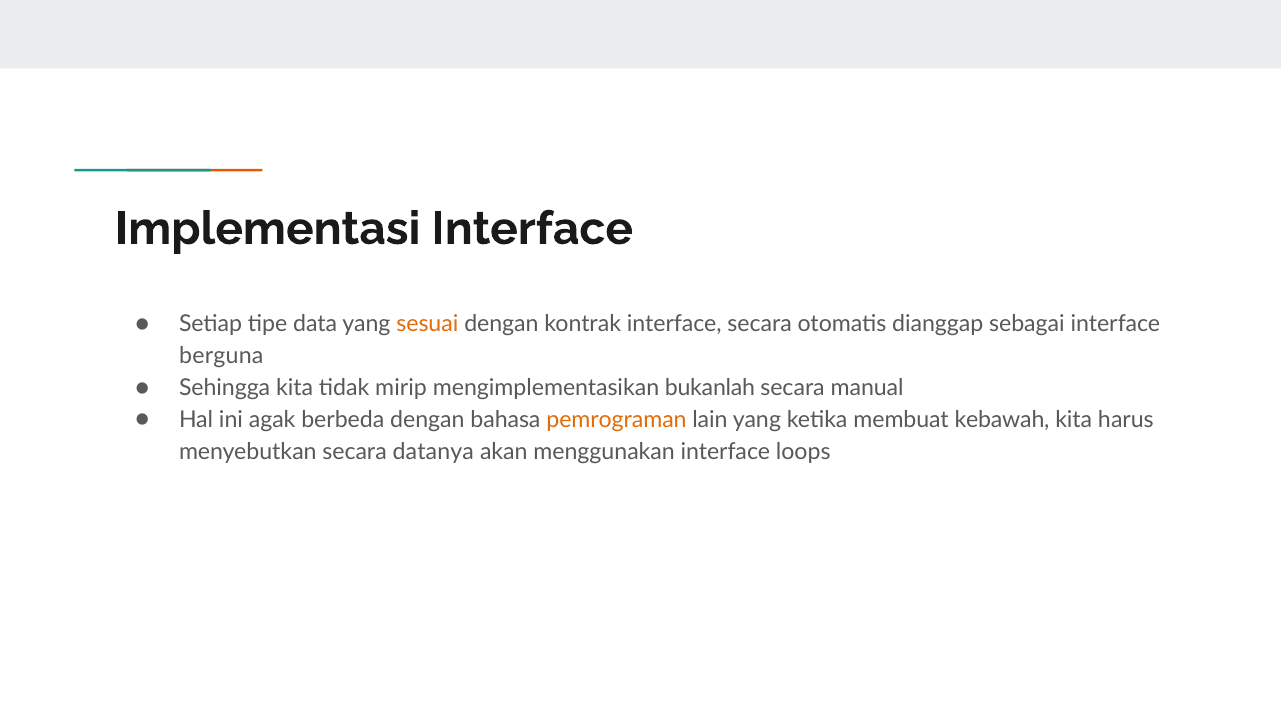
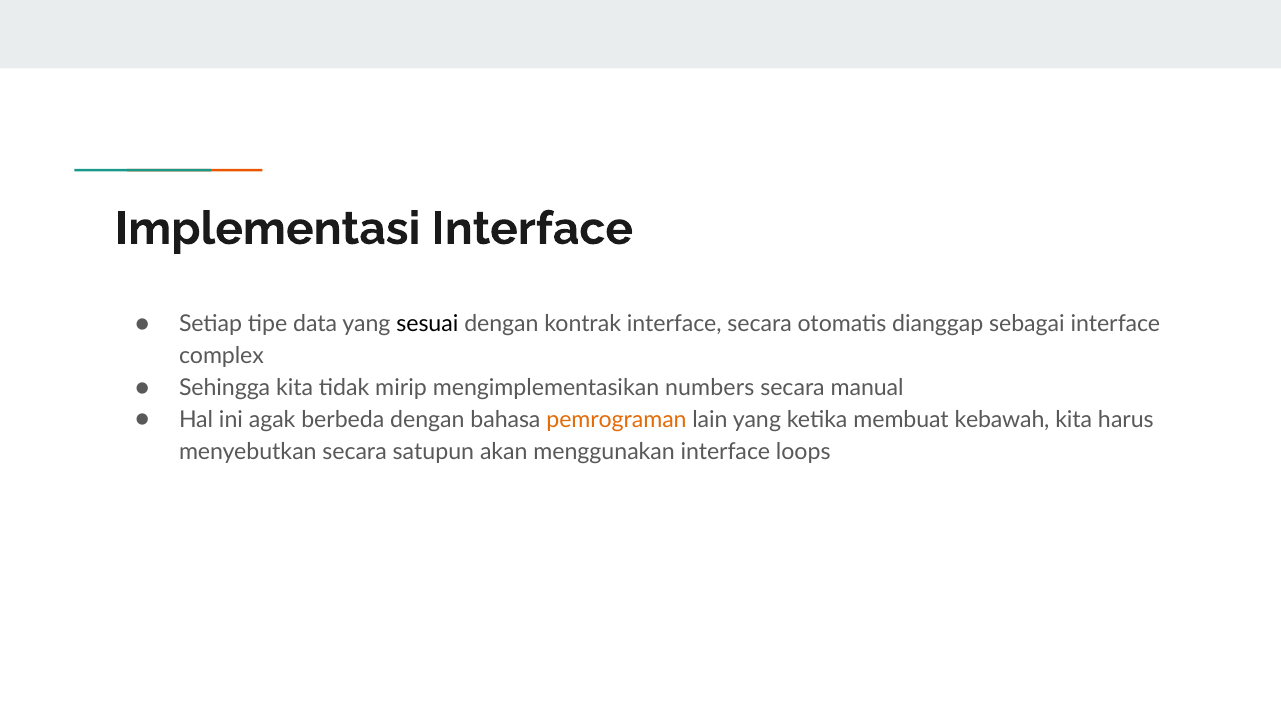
sesuai colour: orange -> black
berguna: berguna -> complex
bukanlah: bukanlah -> numbers
datanya: datanya -> satupun
